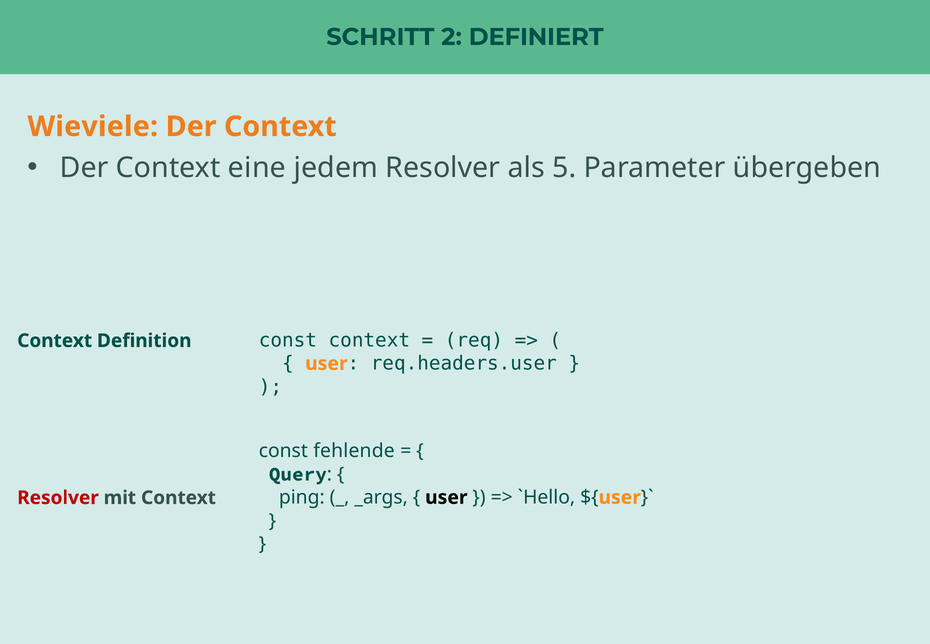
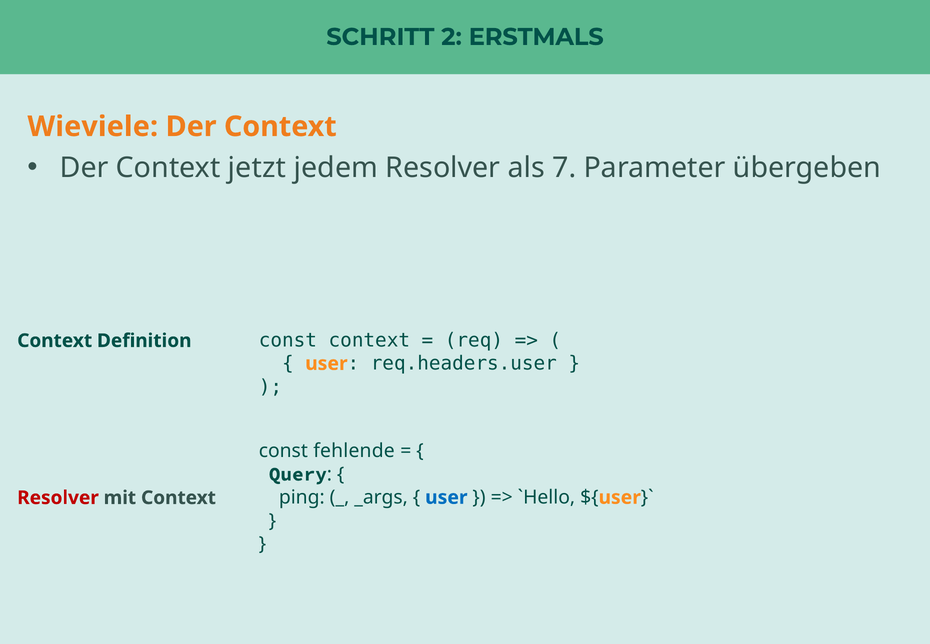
DEFINIERT: DEFINIERT -> ERSTMALS
eine: eine -> jetzt
5: 5 -> 7
user at (446, 497) colour: black -> blue
